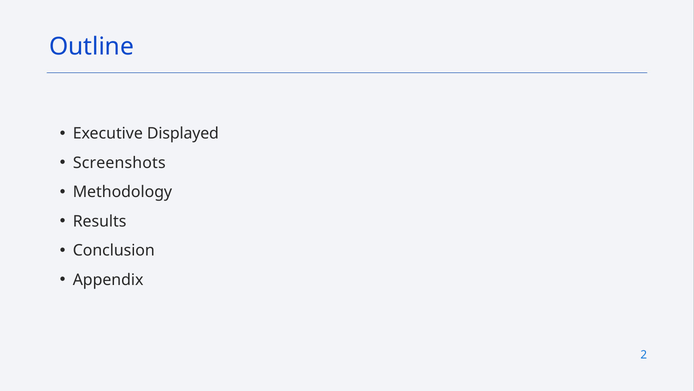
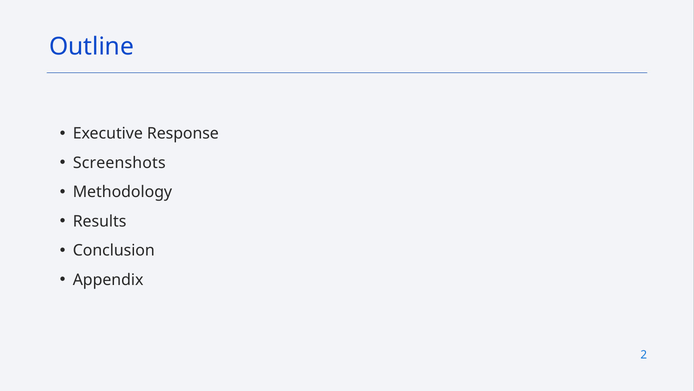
Displayed: Displayed -> Response
